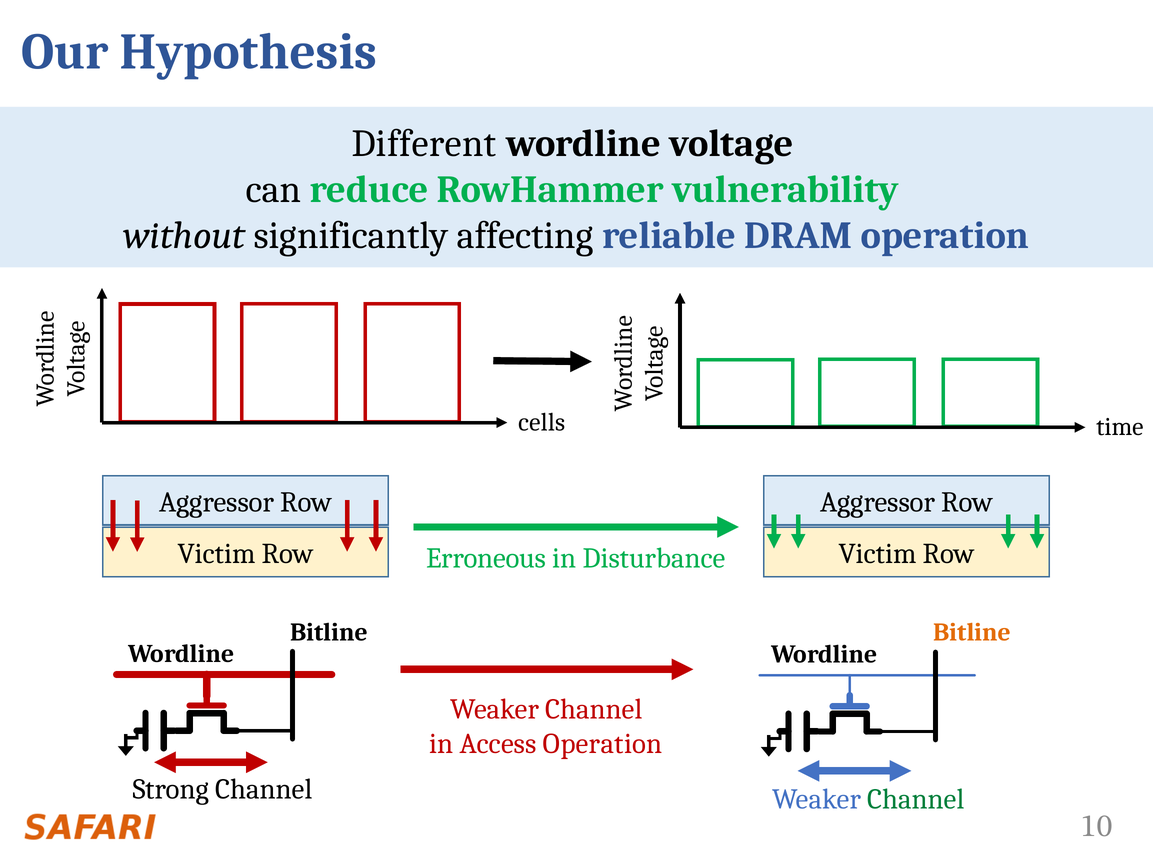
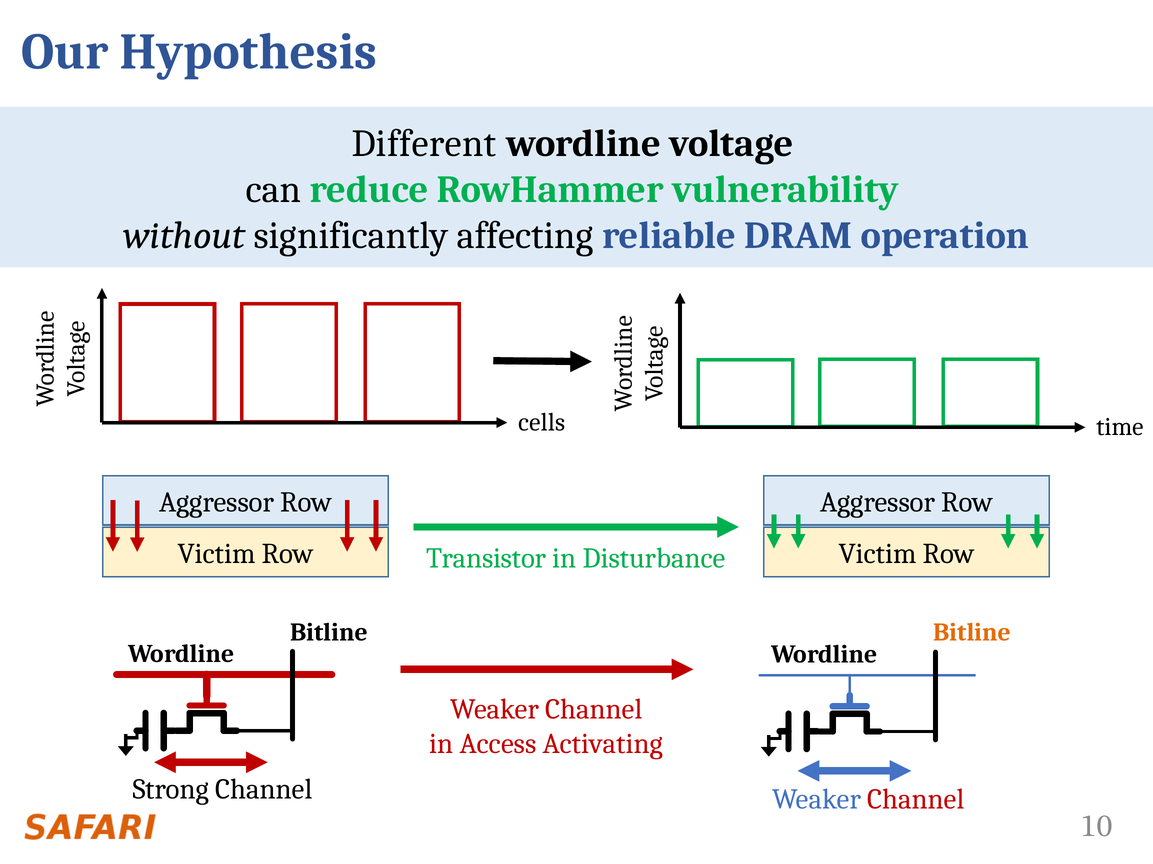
Erroneous: Erroneous -> Transistor
Access Operation: Operation -> Activating
Channel at (916, 800) colour: green -> red
